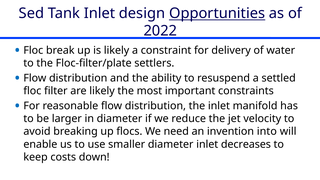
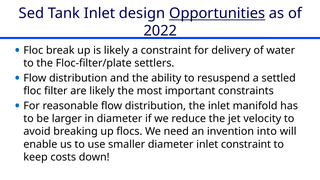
inlet decreases: decreases -> constraint
